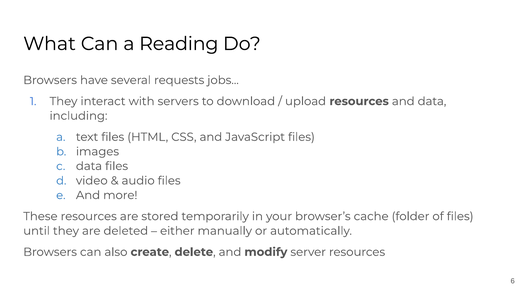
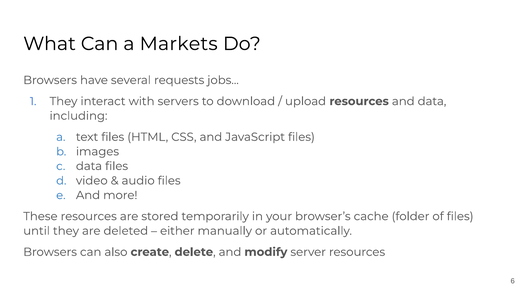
Reading: Reading -> Markets
